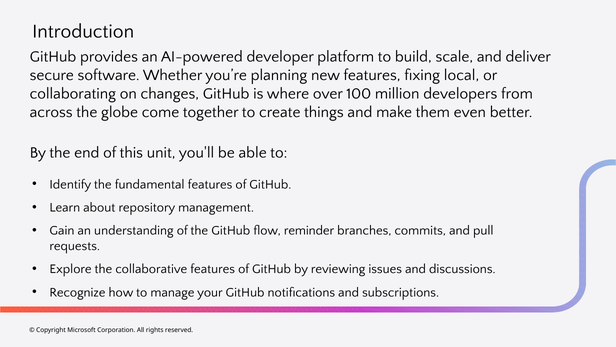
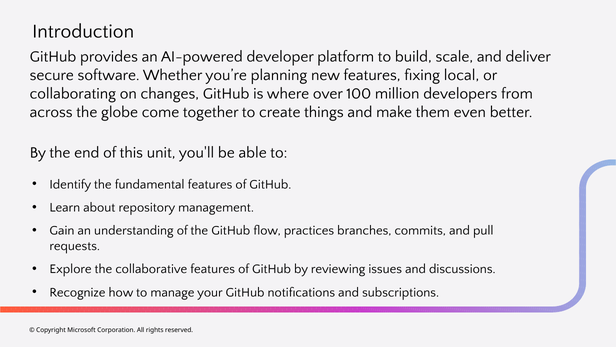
reminder: reminder -> practices
